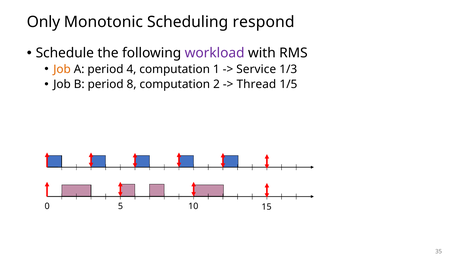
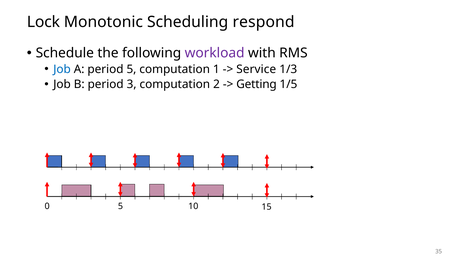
Only: Only -> Lock
Job at (62, 69) colour: orange -> blue
period 4: 4 -> 5
8: 8 -> 3
Thread: Thread -> Getting
